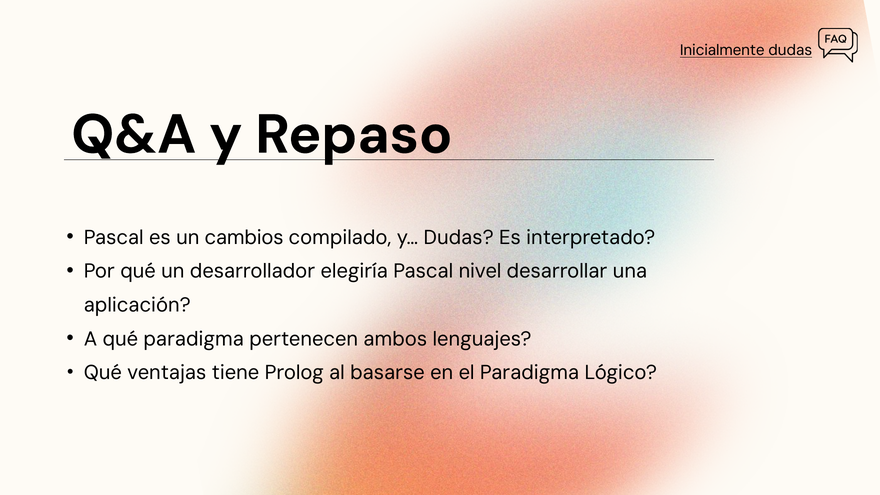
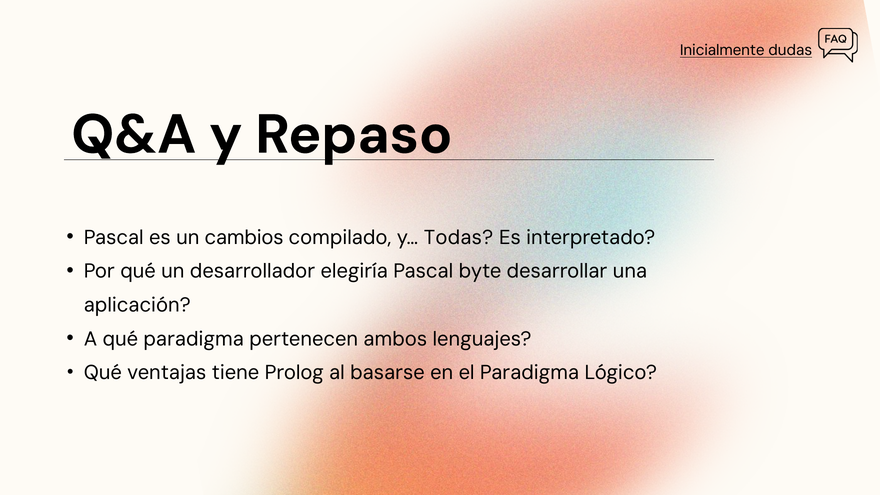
y… Dudas: Dudas -> Todas
nivel: nivel -> byte
